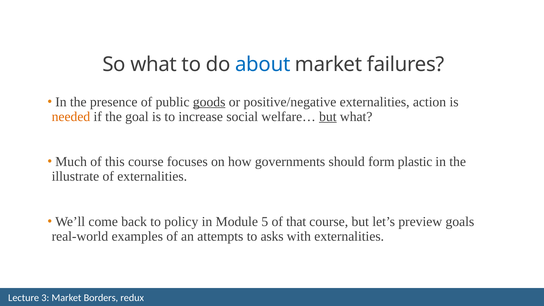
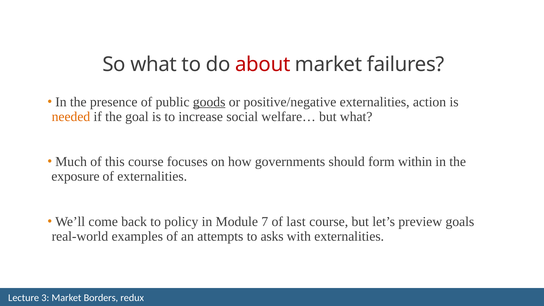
about colour: blue -> red
but at (328, 117) underline: present -> none
plastic: plastic -> within
illustrate: illustrate -> exposure
5: 5 -> 7
that: that -> last
